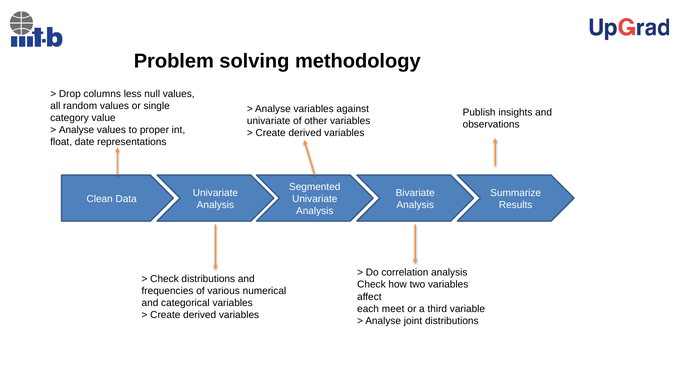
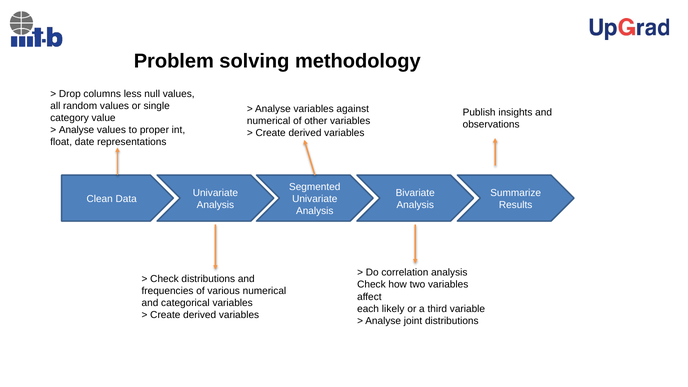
univariate at (269, 121): univariate -> numerical
meet: meet -> likely
